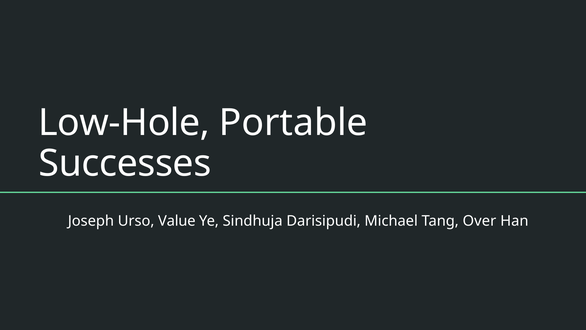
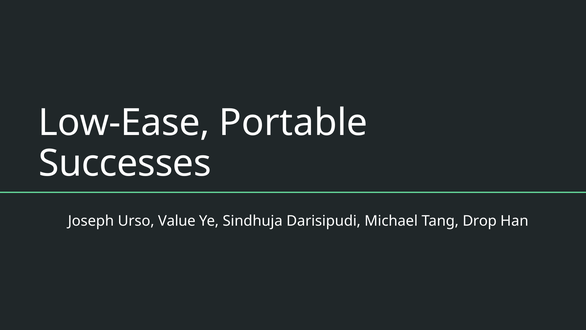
Low-Hole: Low-Hole -> Low-Ease
Over: Over -> Drop
